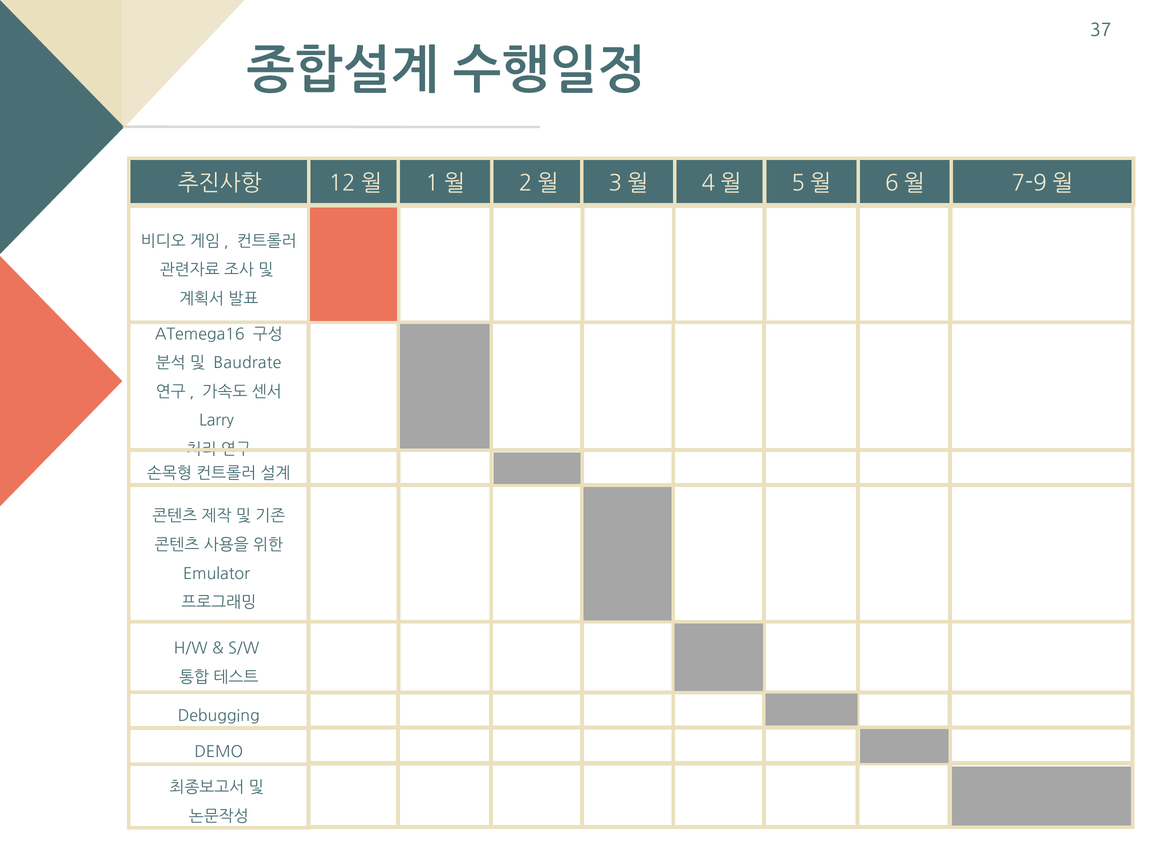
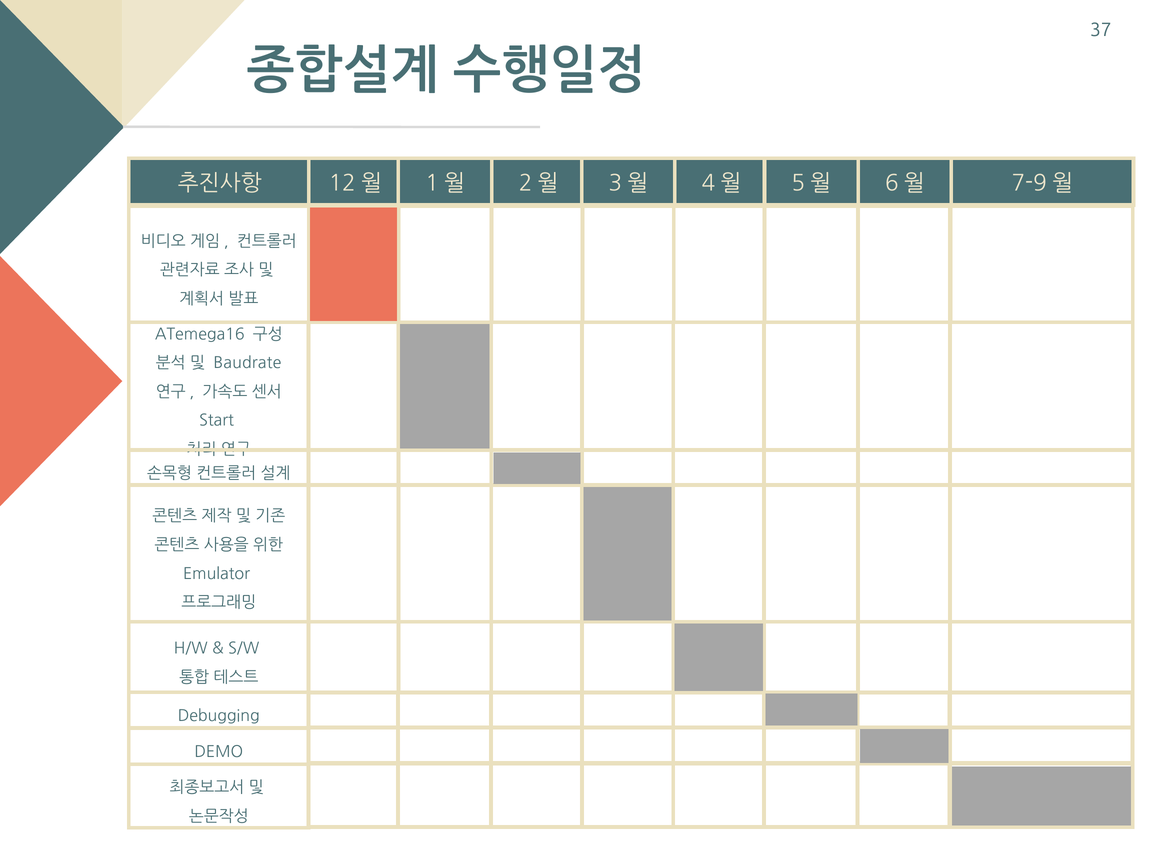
Larry: Larry -> Start
